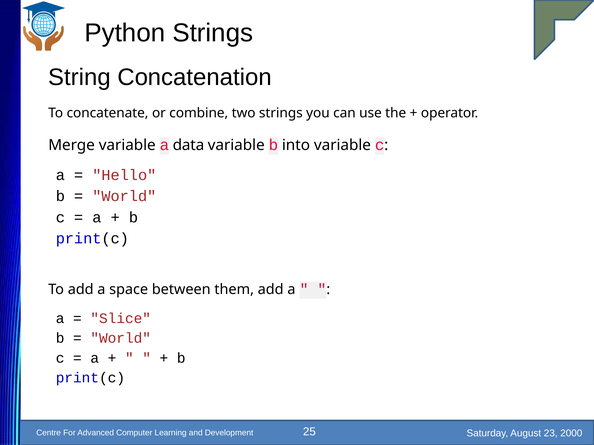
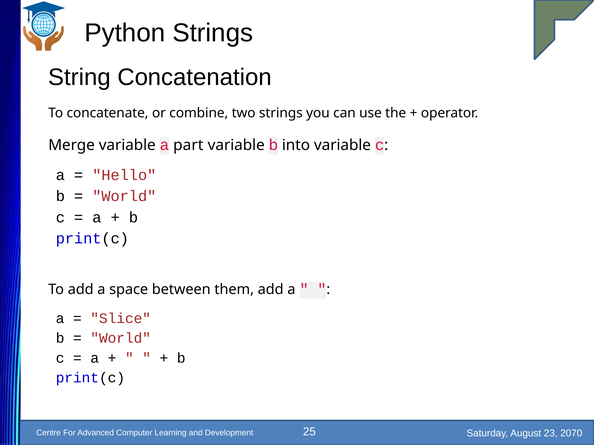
data: data -> part
2000: 2000 -> 2070
